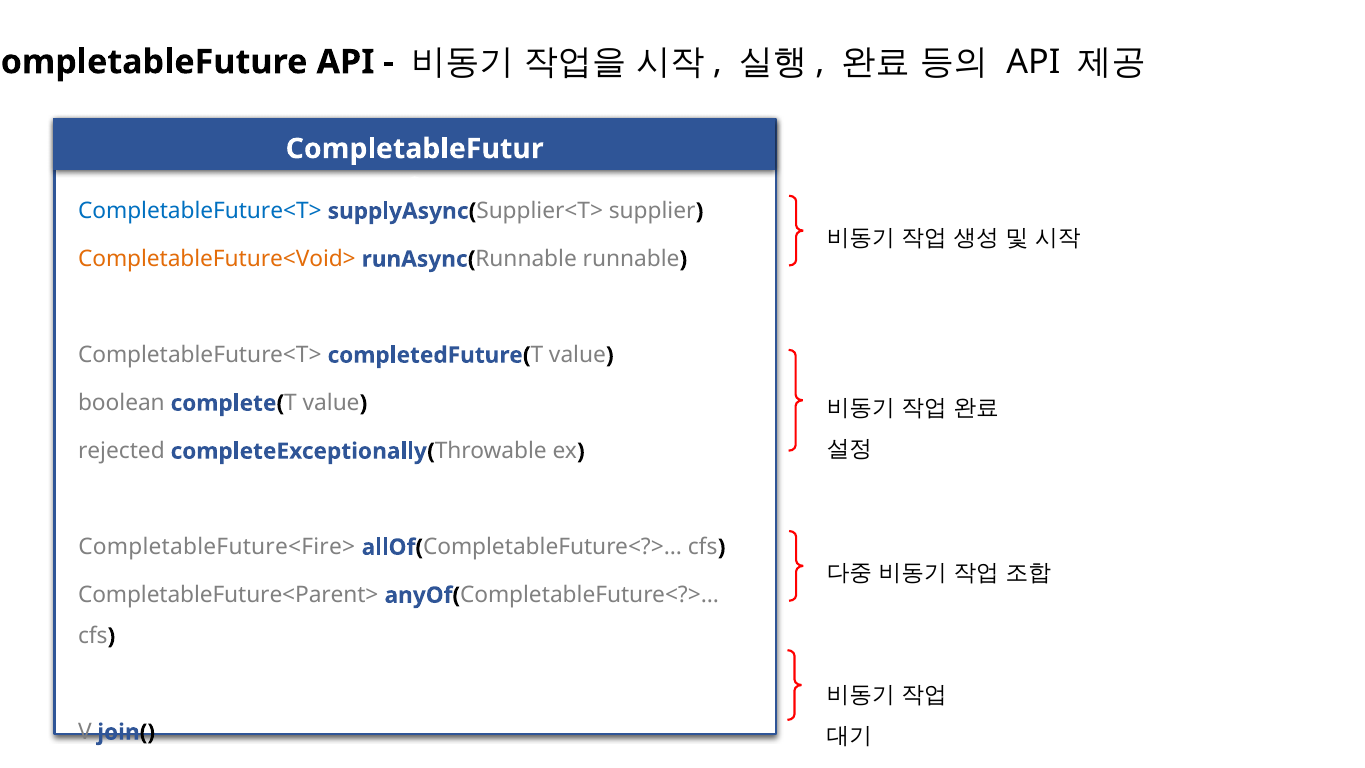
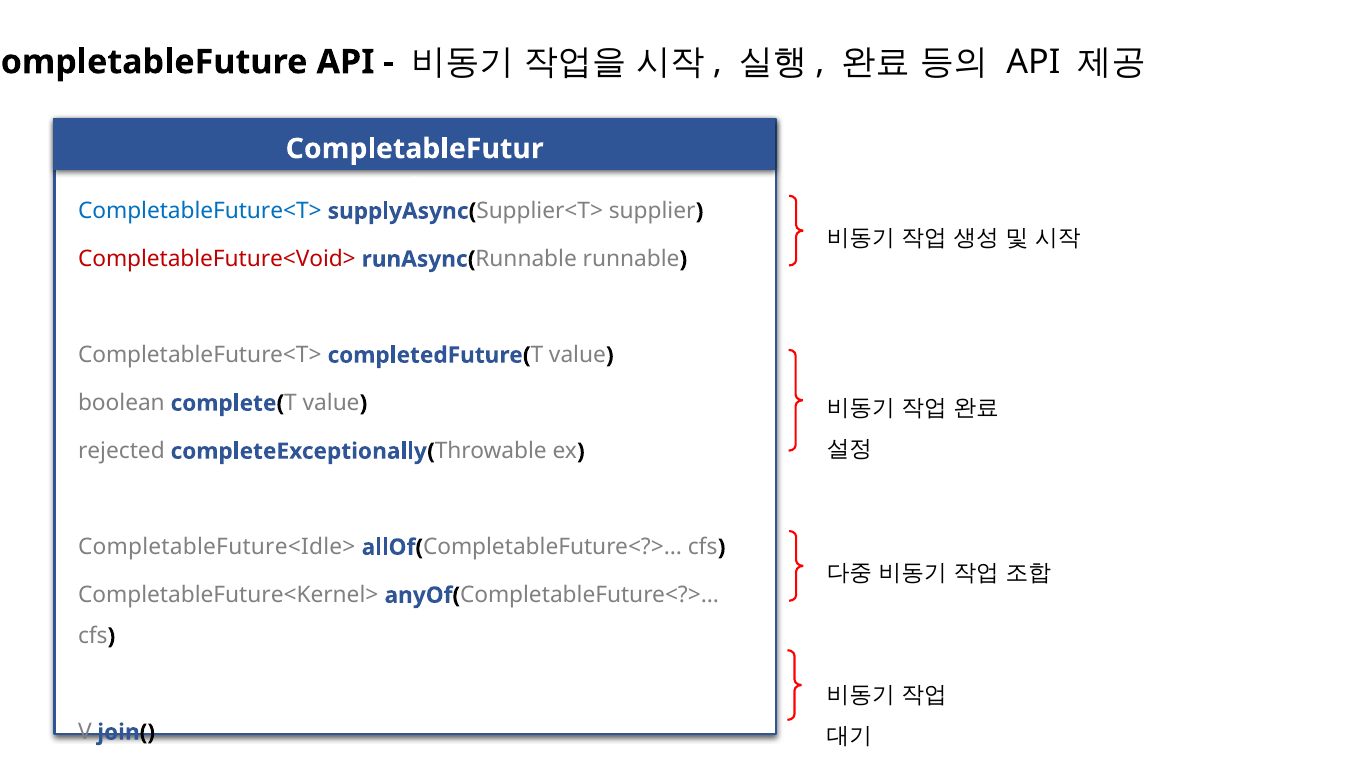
CompletableFuture<Void> colour: orange -> red
CompletableFuture<Fire>: CompletableFuture<Fire> -> CompletableFuture<Idle>
CompletableFuture<Parent>: CompletableFuture<Parent> -> CompletableFuture<Kernel>
